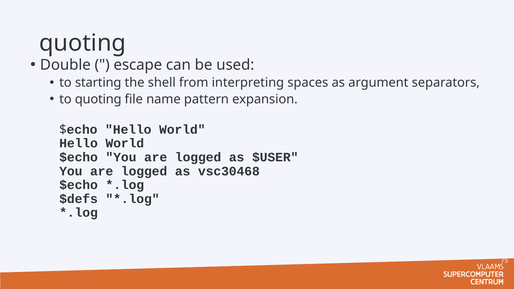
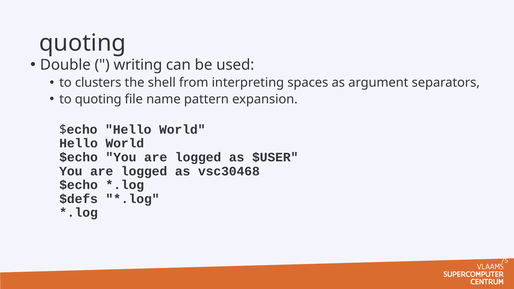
escape: escape -> writing
starting: starting -> clusters
